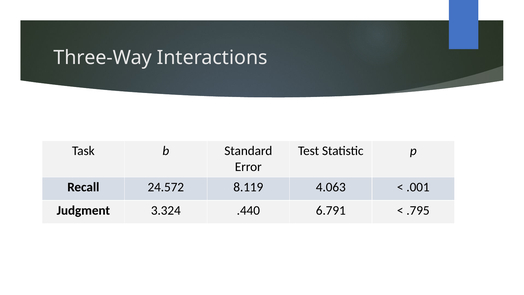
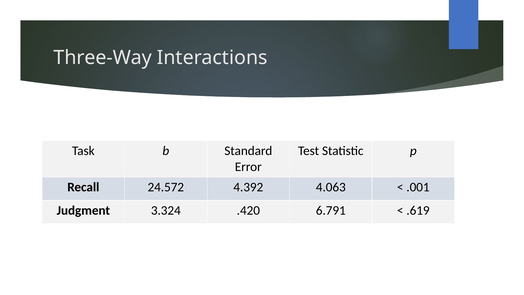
8.119: 8.119 -> 4.392
.440: .440 -> .420
.795: .795 -> .619
